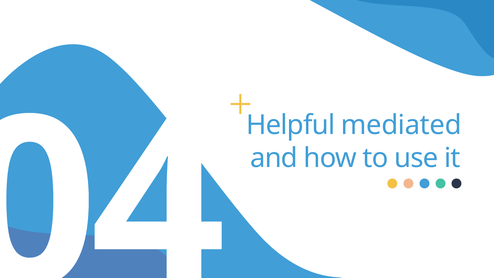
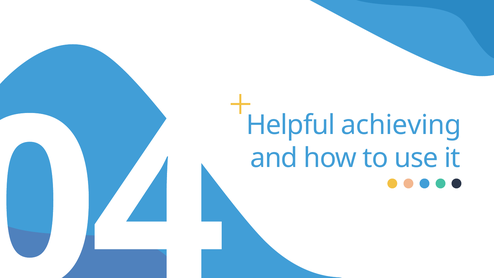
mediated: mediated -> achieving
